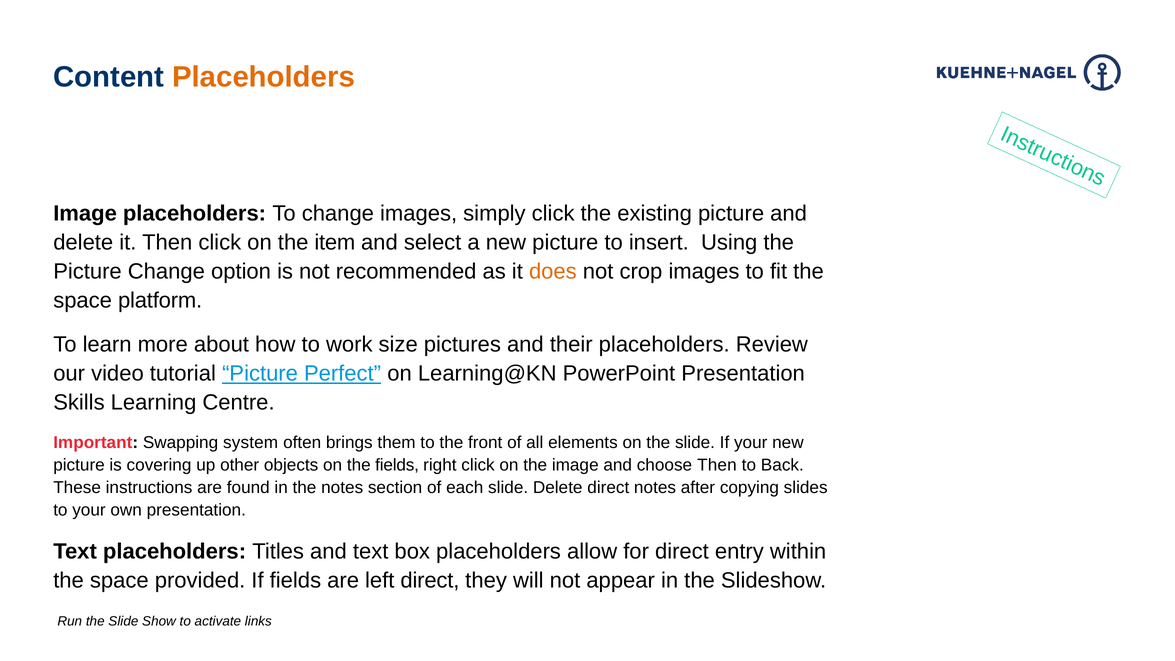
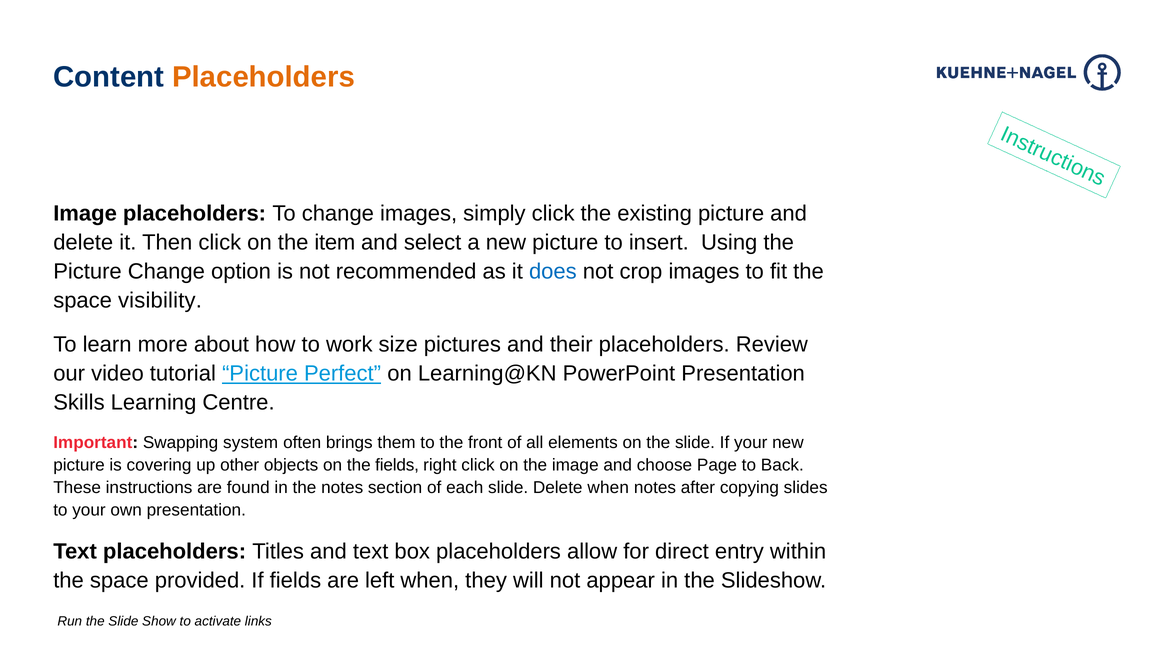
does colour: orange -> blue
platform: platform -> visibility
choose Then: Then -> Page
Delete direct: direct -> when
left direct: direct -> when
